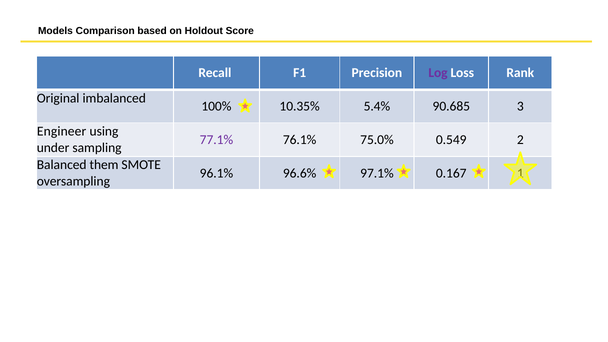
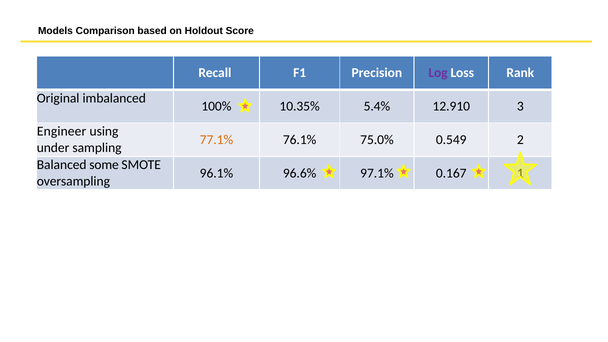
90.685: 90.685 -> 12.910
77.1% colour: purple -> orange
them: them -> some
